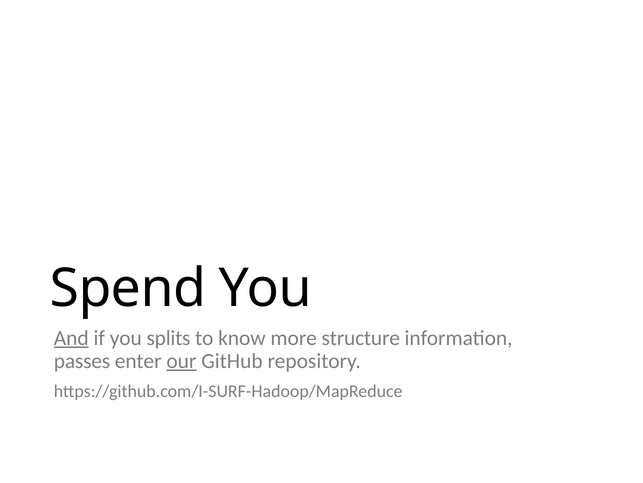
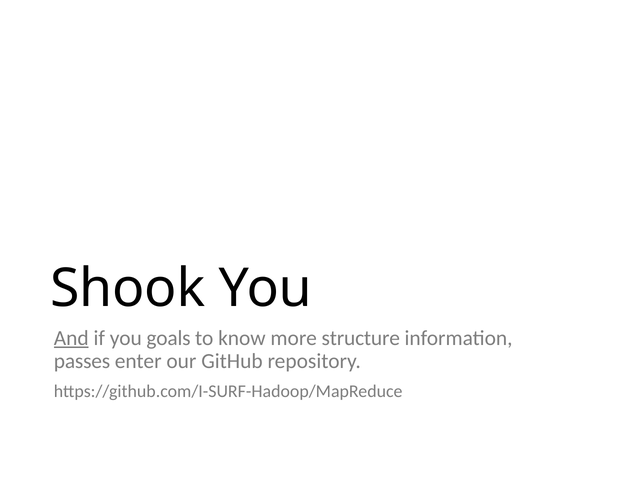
Spend: Spend -> Shook
splits: splits -> goals
our underline: present -> none
